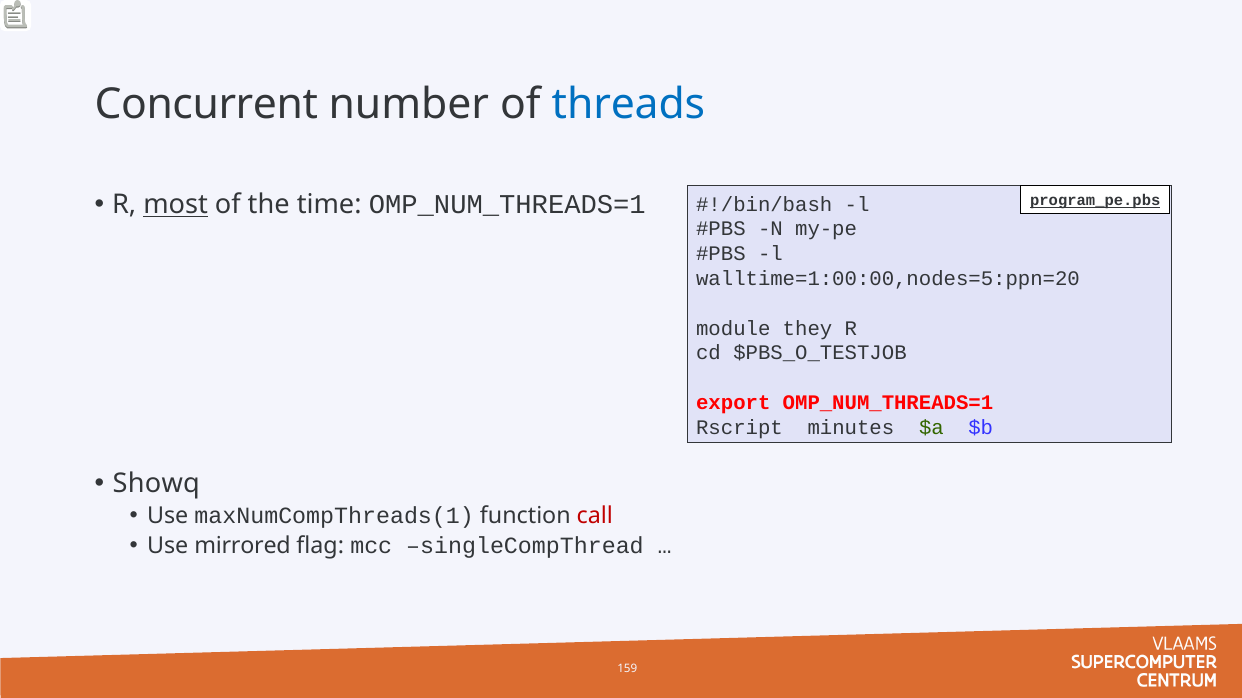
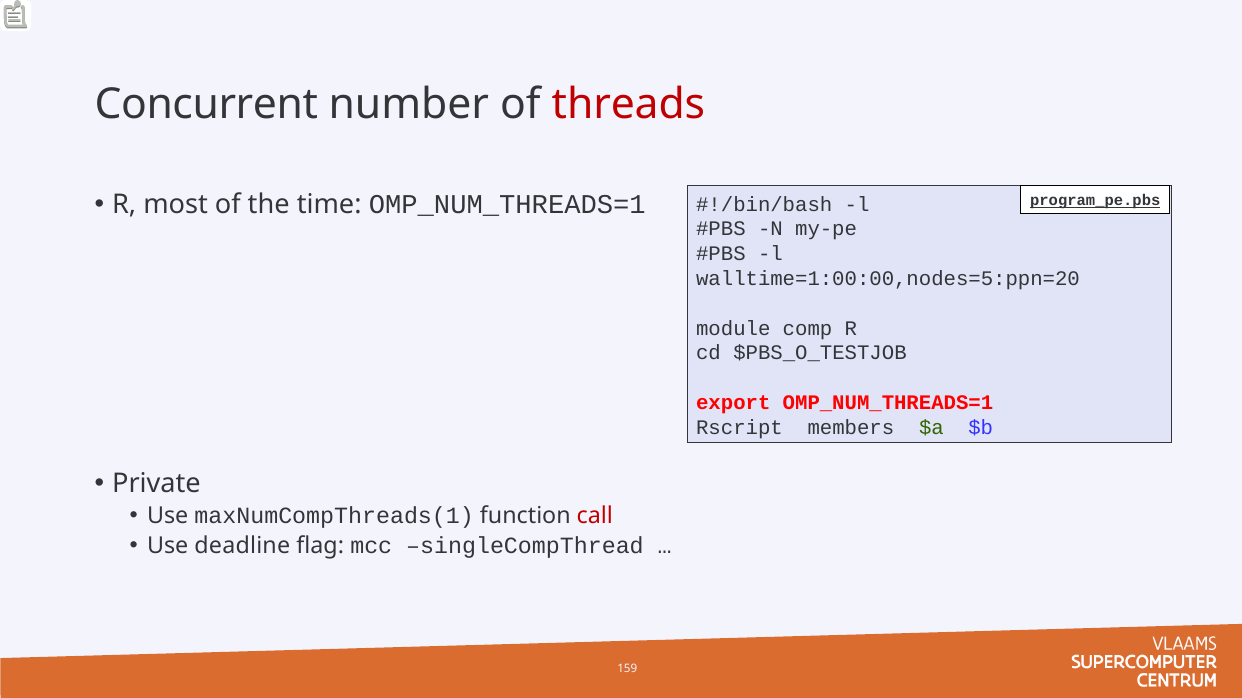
threads colour: blue -> red
most underline: present -> none
they: they -> comp
minutes: minutes -> members
Showq: Showq -> Private
mirrored: mirrored -> deadline
